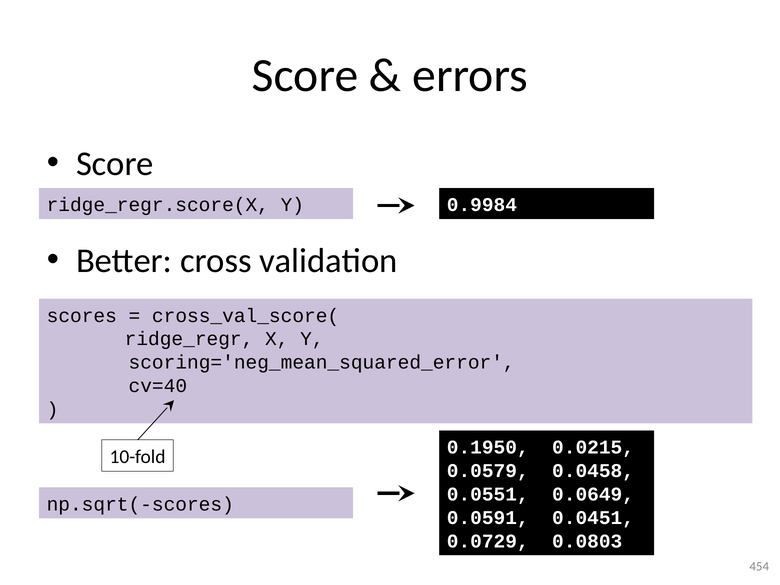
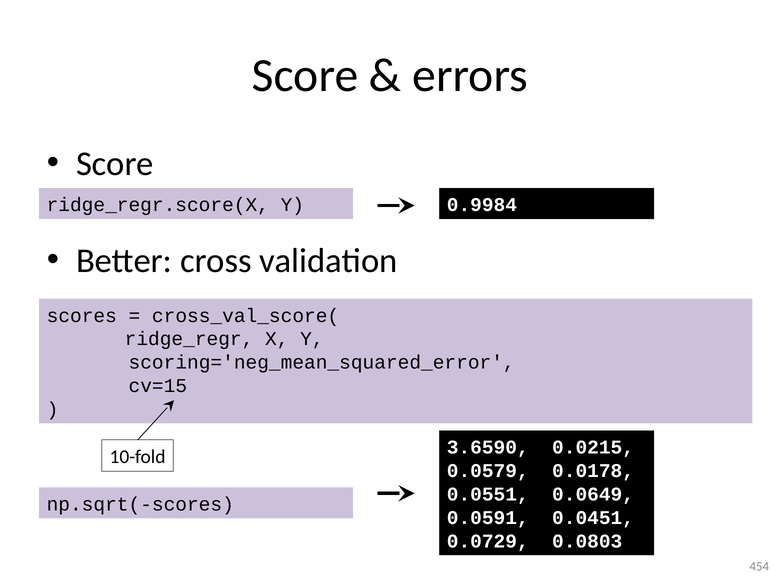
cv=40: cv=40 -> cv=15
0.1950: 0.1950 -> 3.6590
0.0458: 0.0458 -> 0.0178
